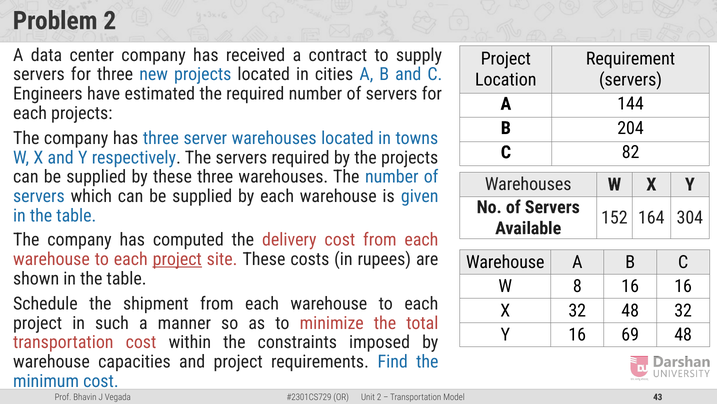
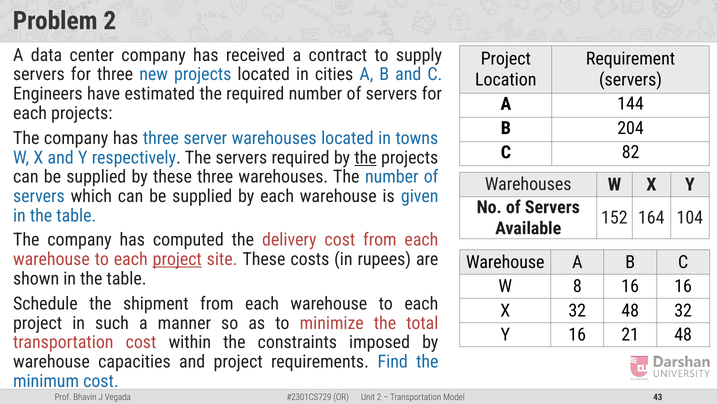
the at (366, 157) underline: none -> present
304: 304 -> 104
69: 69 -> 21
